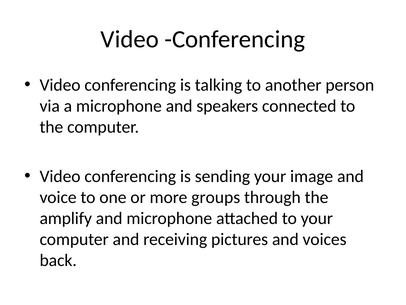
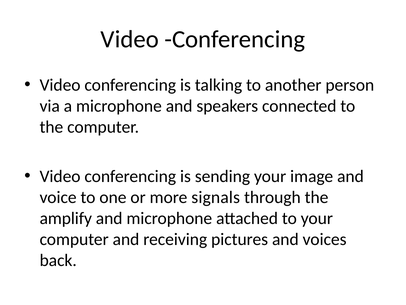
groups: groups -> signals
